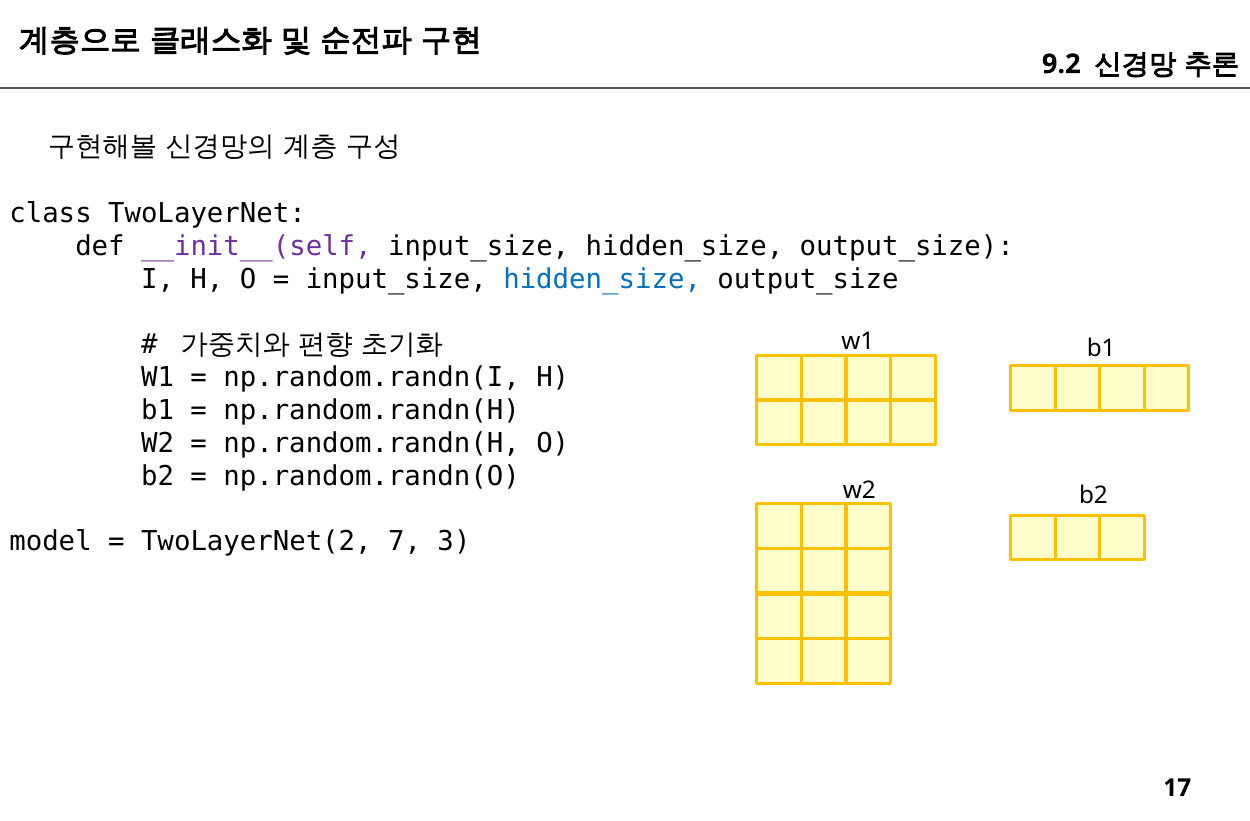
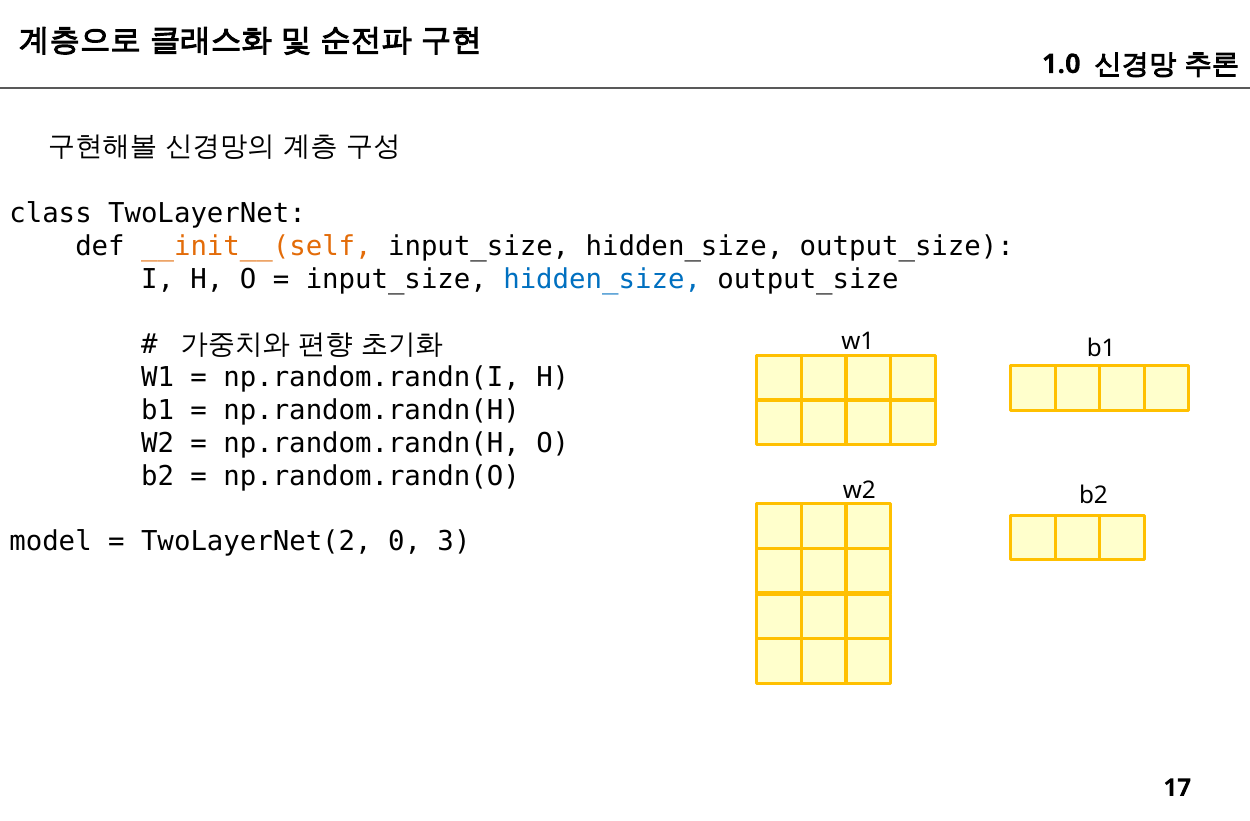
9.2: 9.2 -> 1.0
__init__(self colour: purple -> orange
7: 7 -> 0
